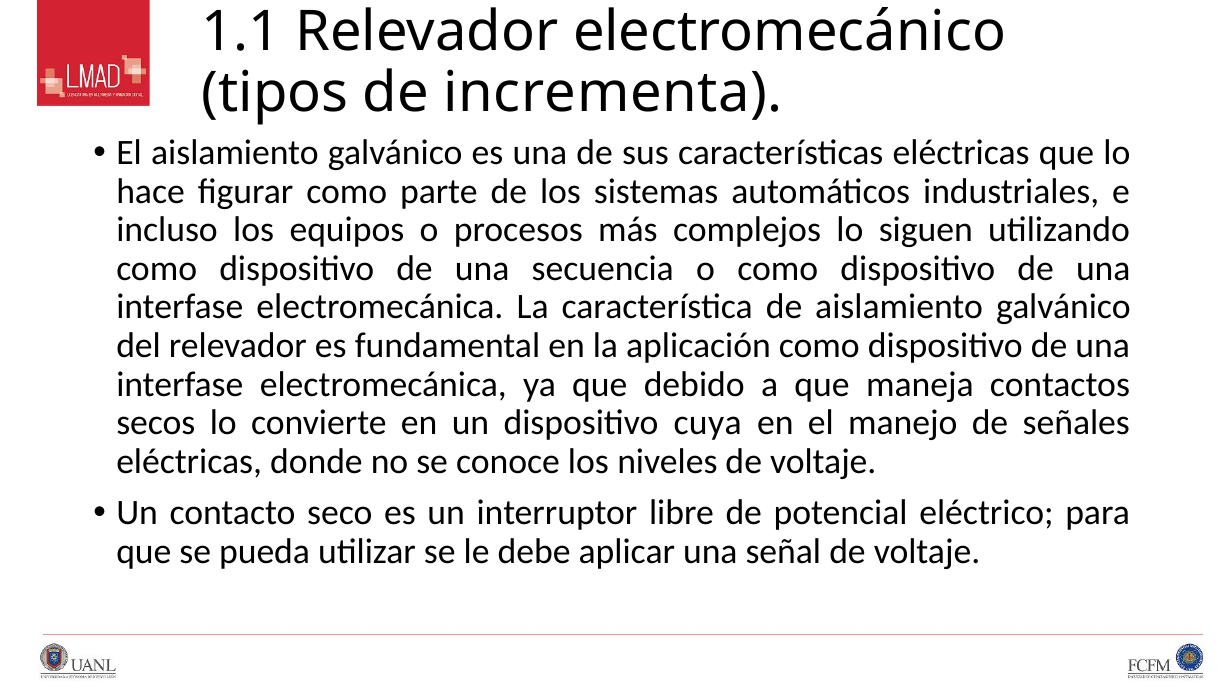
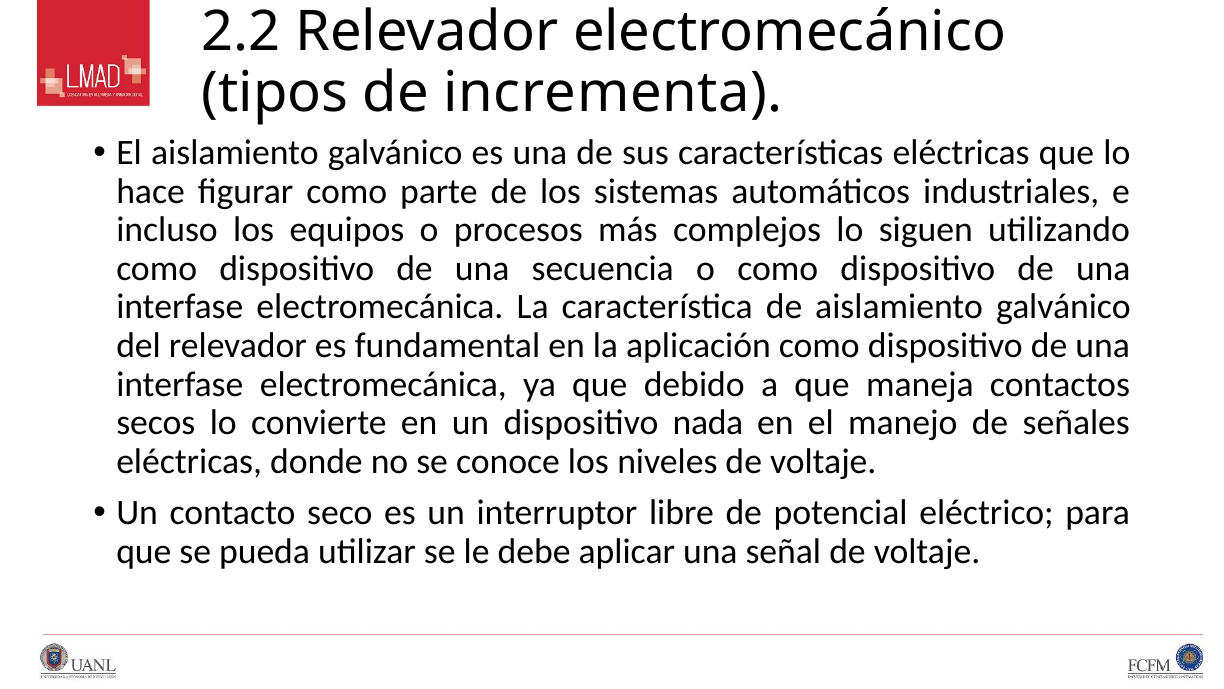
1.1: 1.1 -> 2.2
cuya: cuya -> nada
